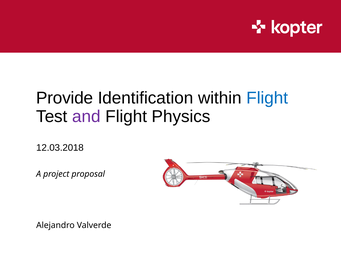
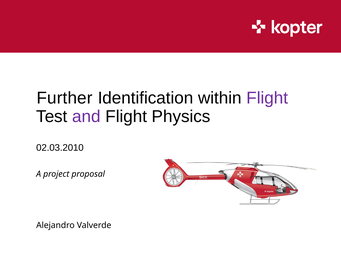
Provide: Provide -> Further
Flight at (267, 98) colour: blue -> purple
12.03.2018: 12.03.2018 -> 02.03.2010
